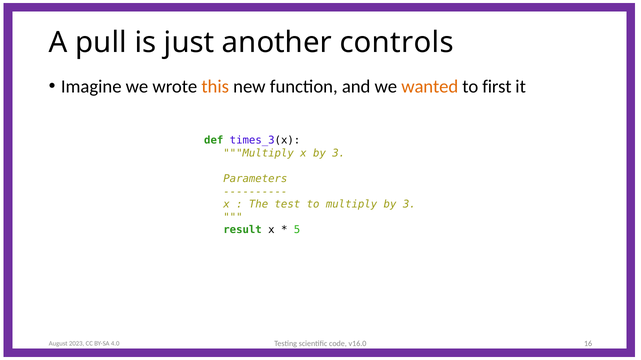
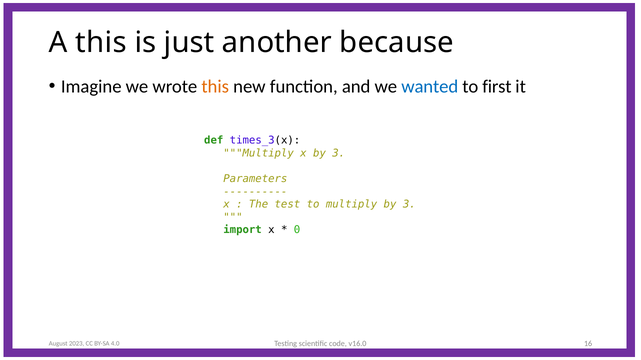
A pull: pull -> this
controls: controls -> because
wanted colour: orange -> blue
result: result -> import
5: 5 -> 0
